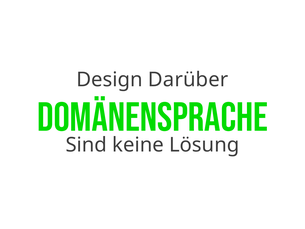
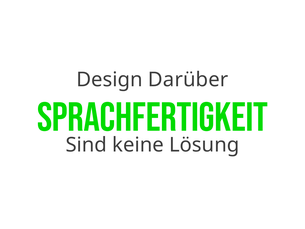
Domänensprache: Domänensprache -> Sprachfertigkeit
